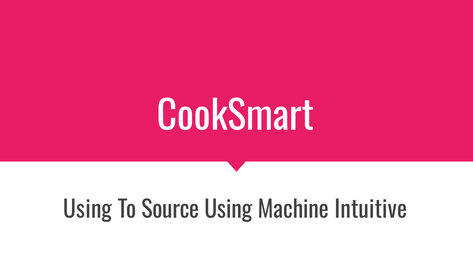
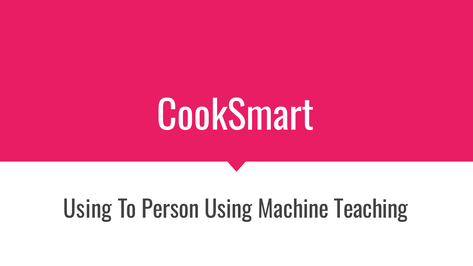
Source: Source -> Person
Intuitive: Intuitive -> Teaching
